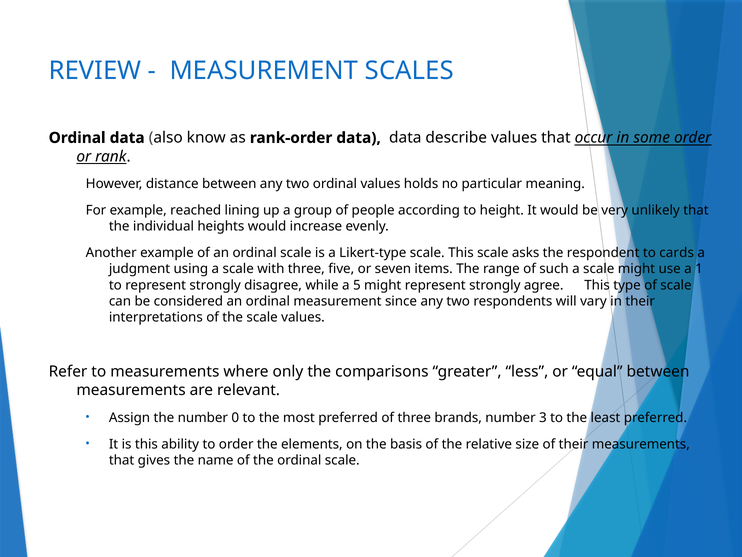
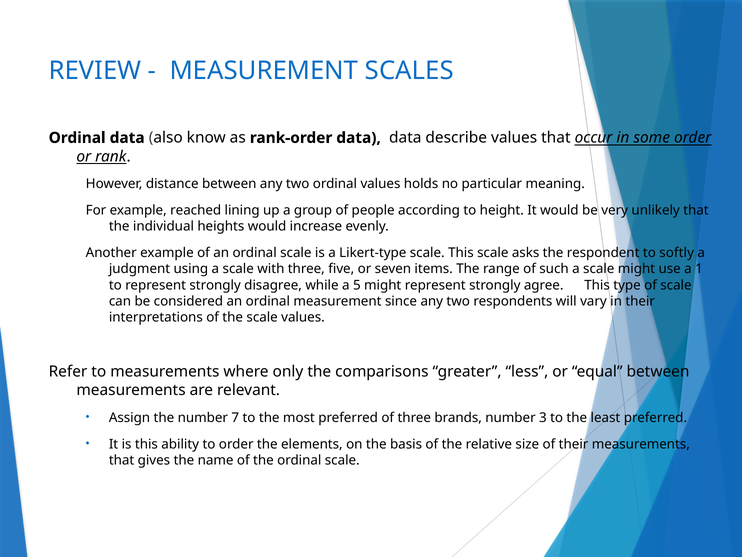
cards: cards -> softly
0: 0 -> 7
